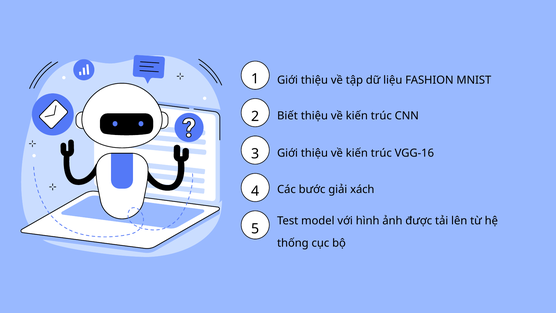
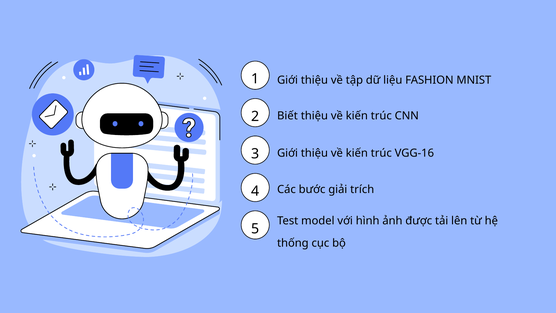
xách: xách -> trích
